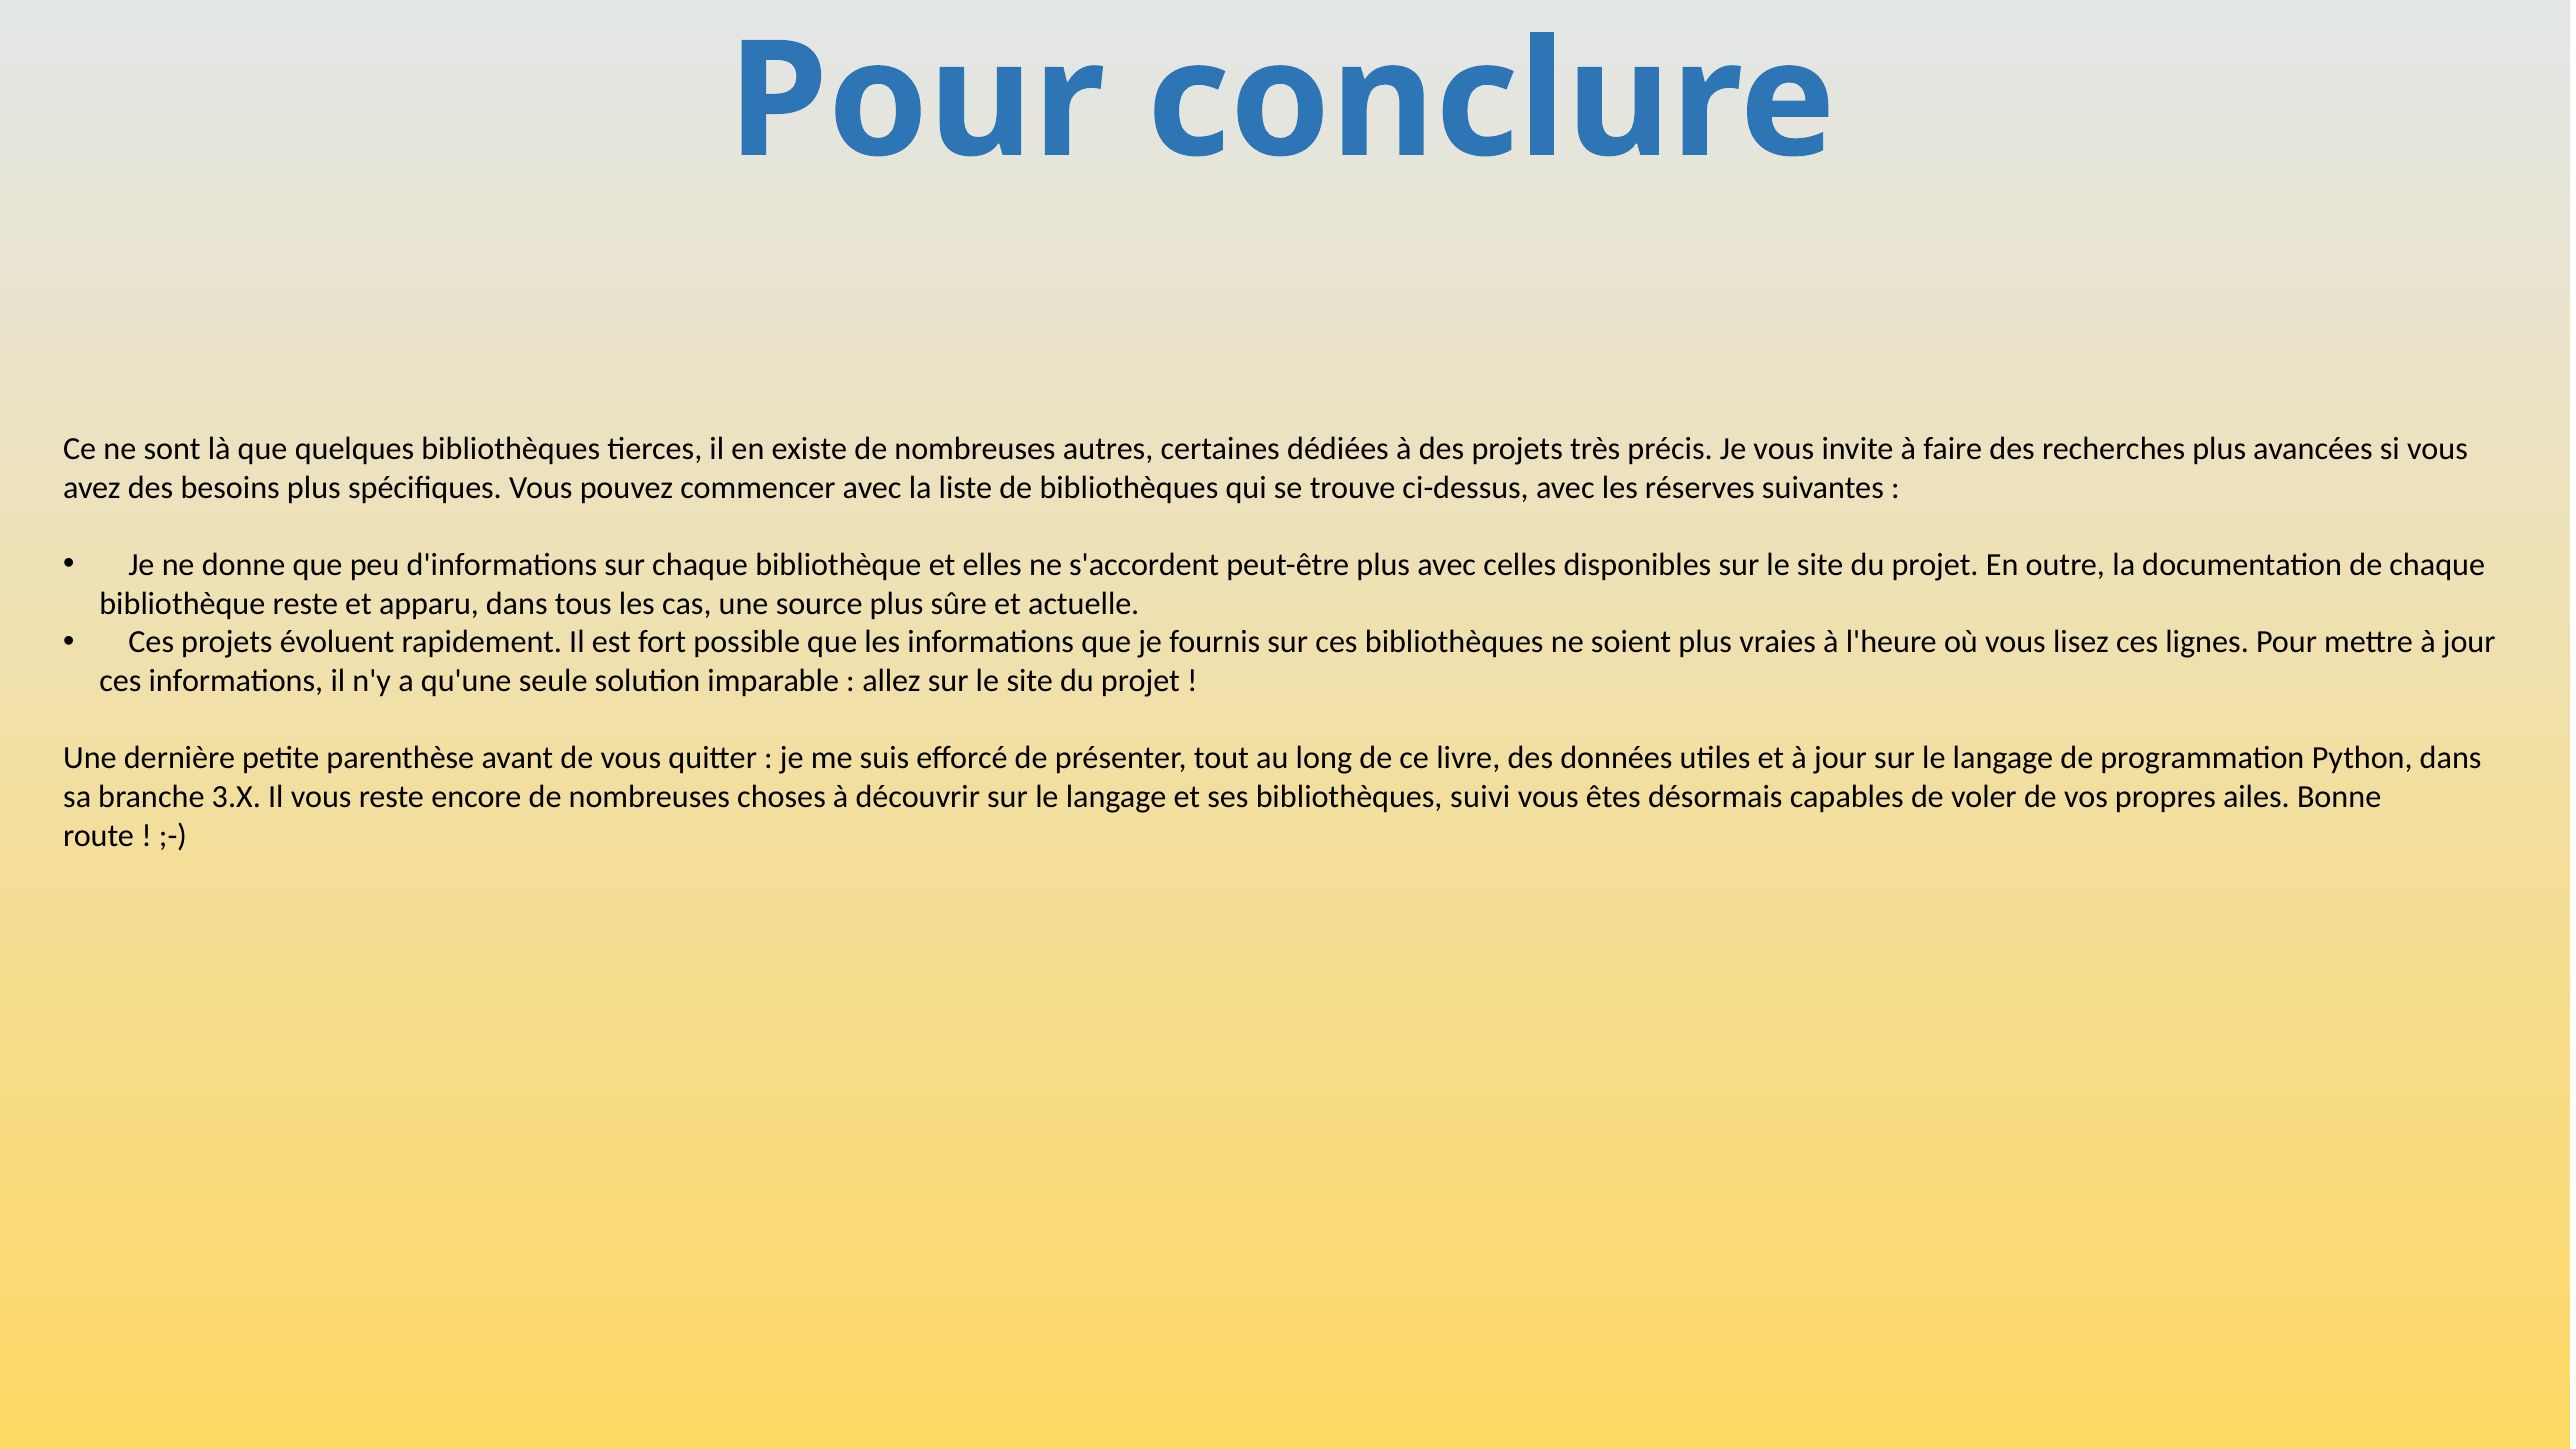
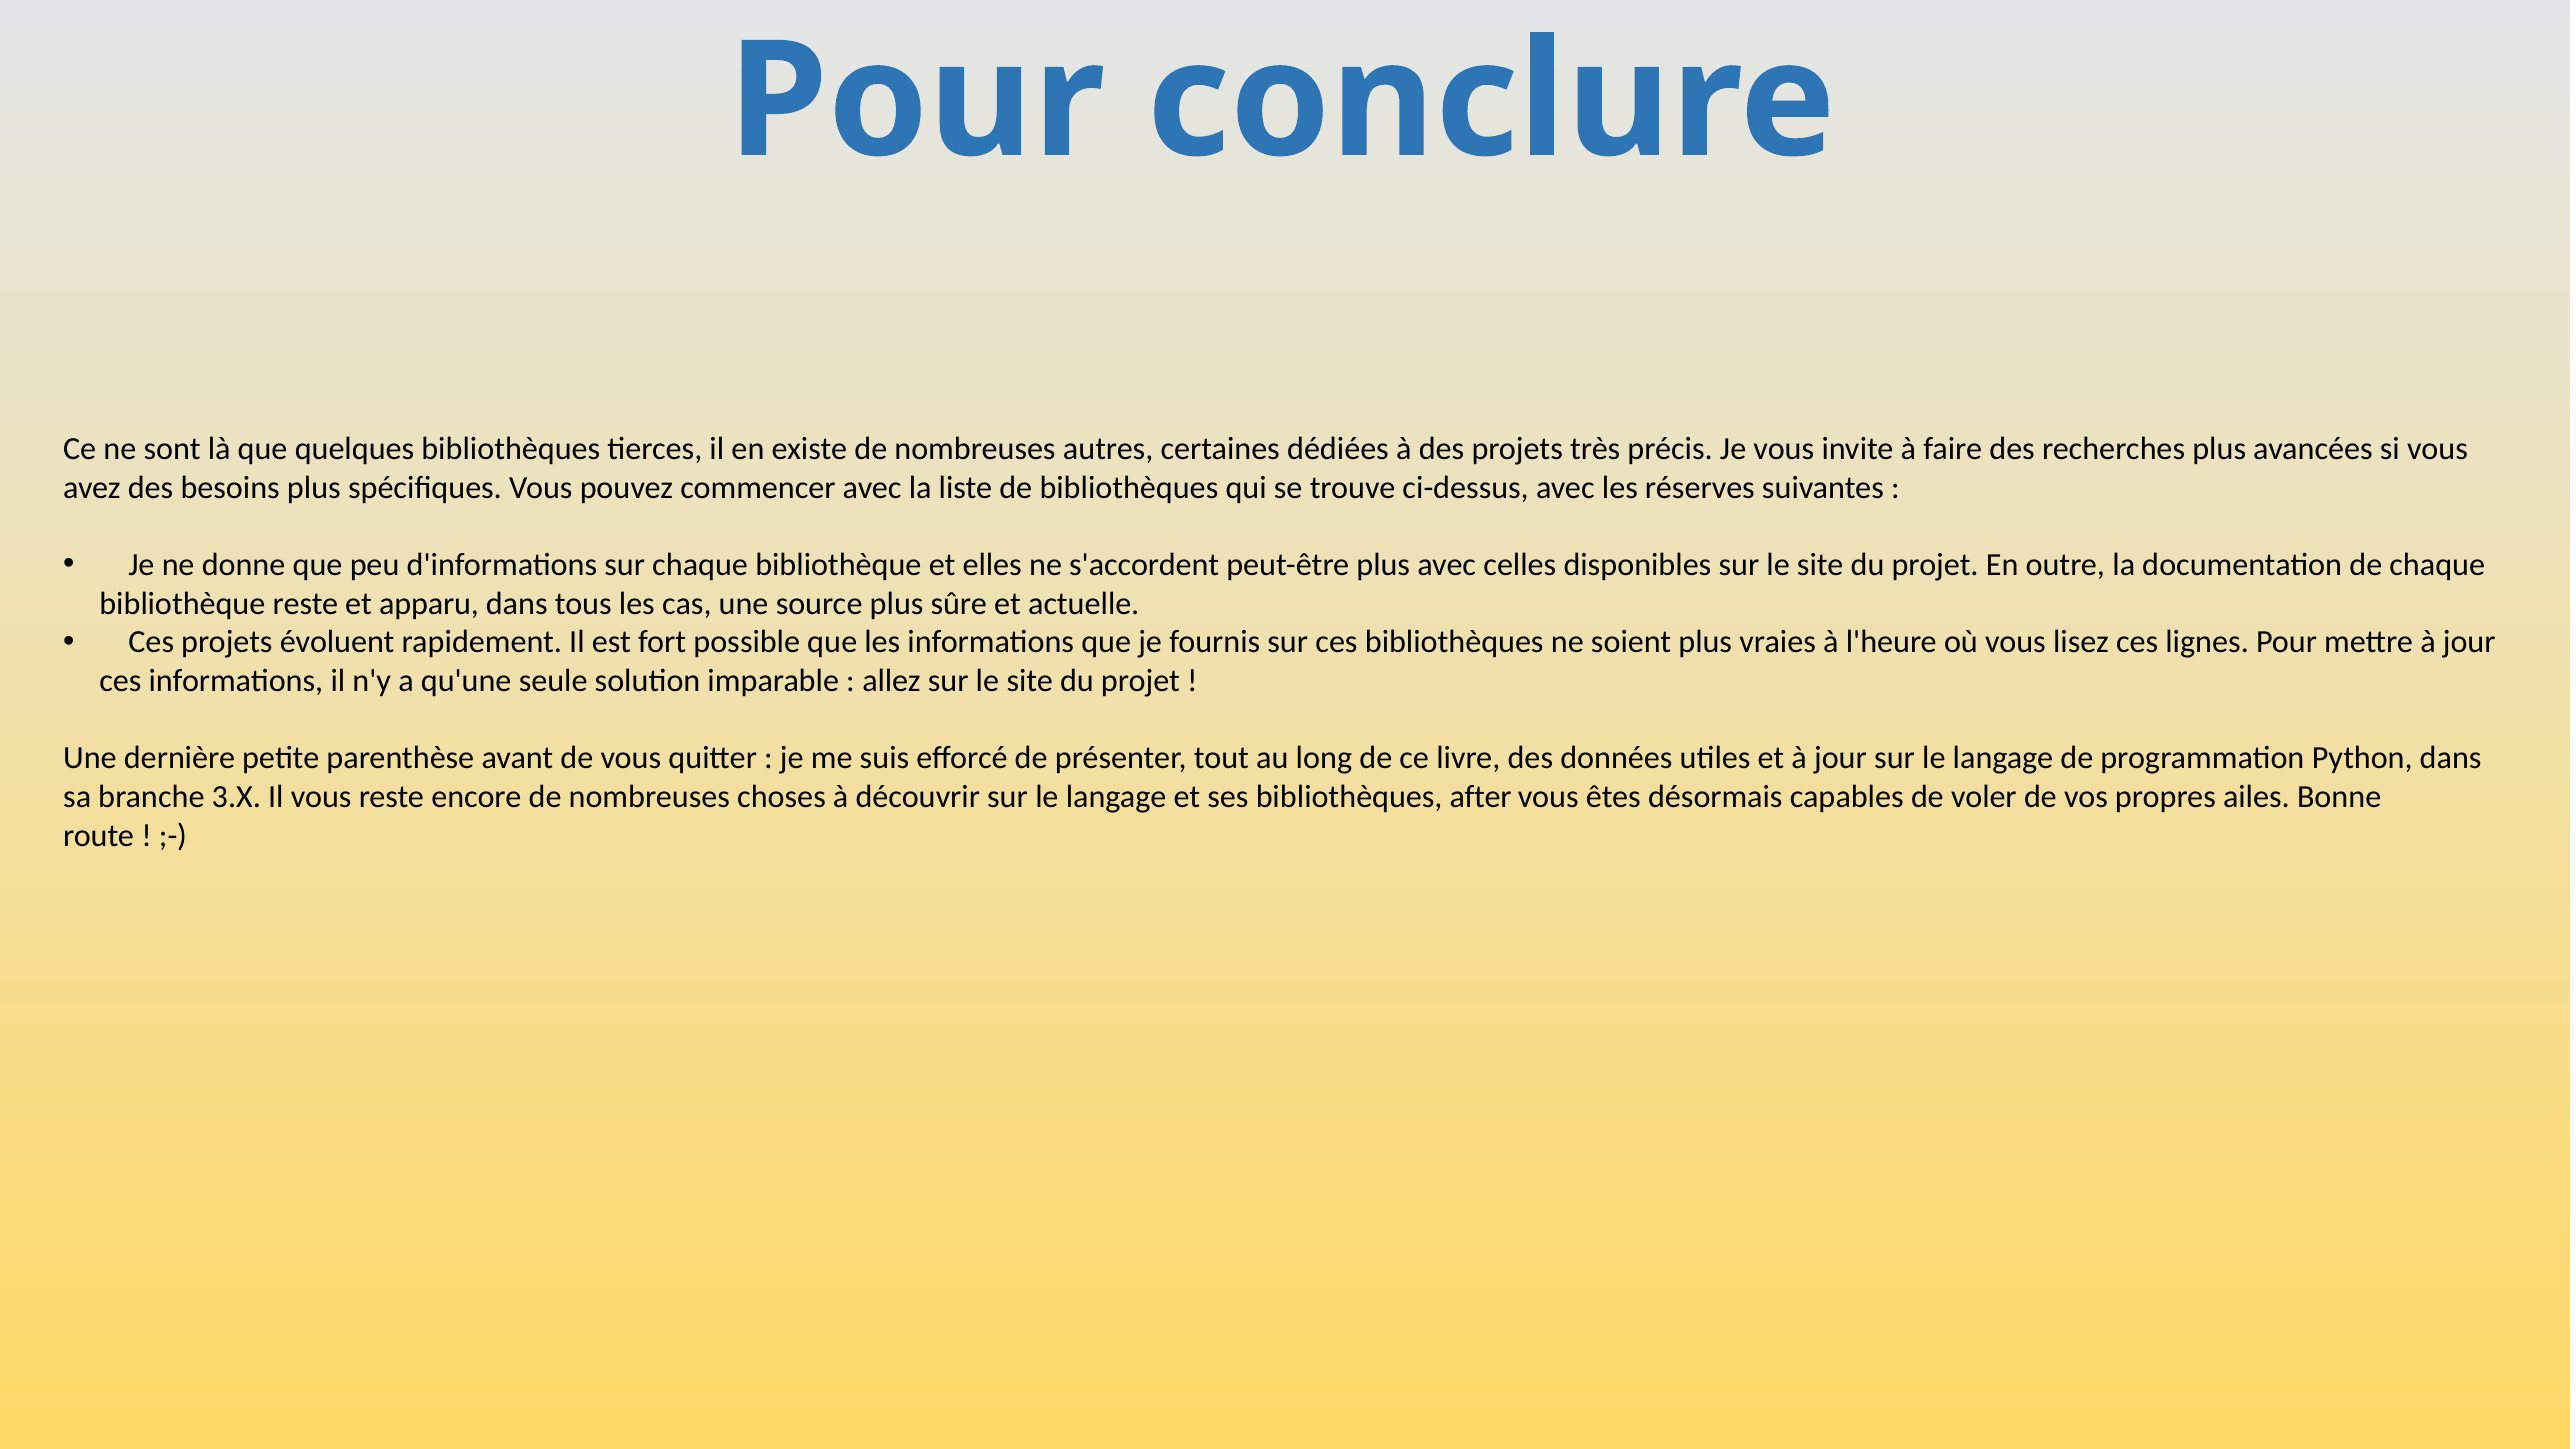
suivi: suivi -> after
